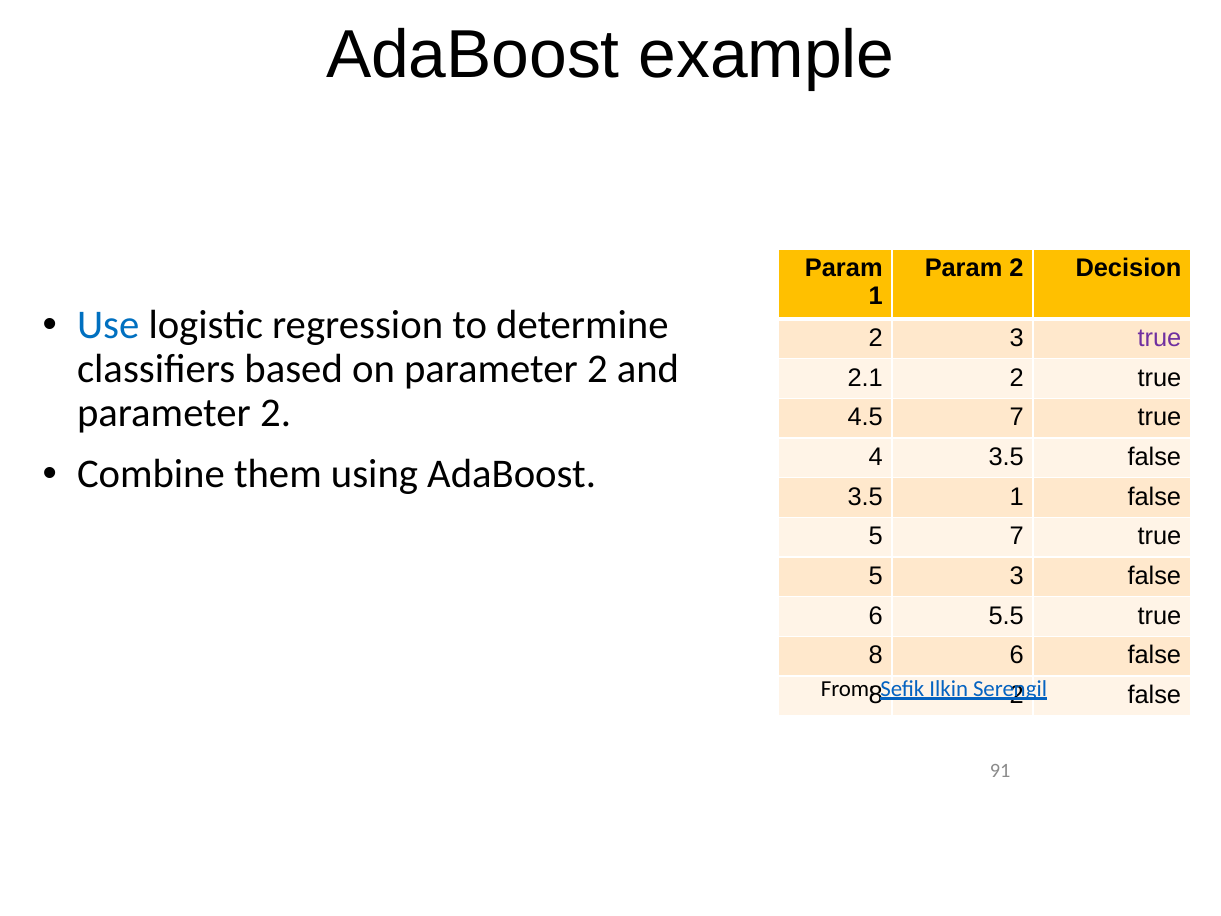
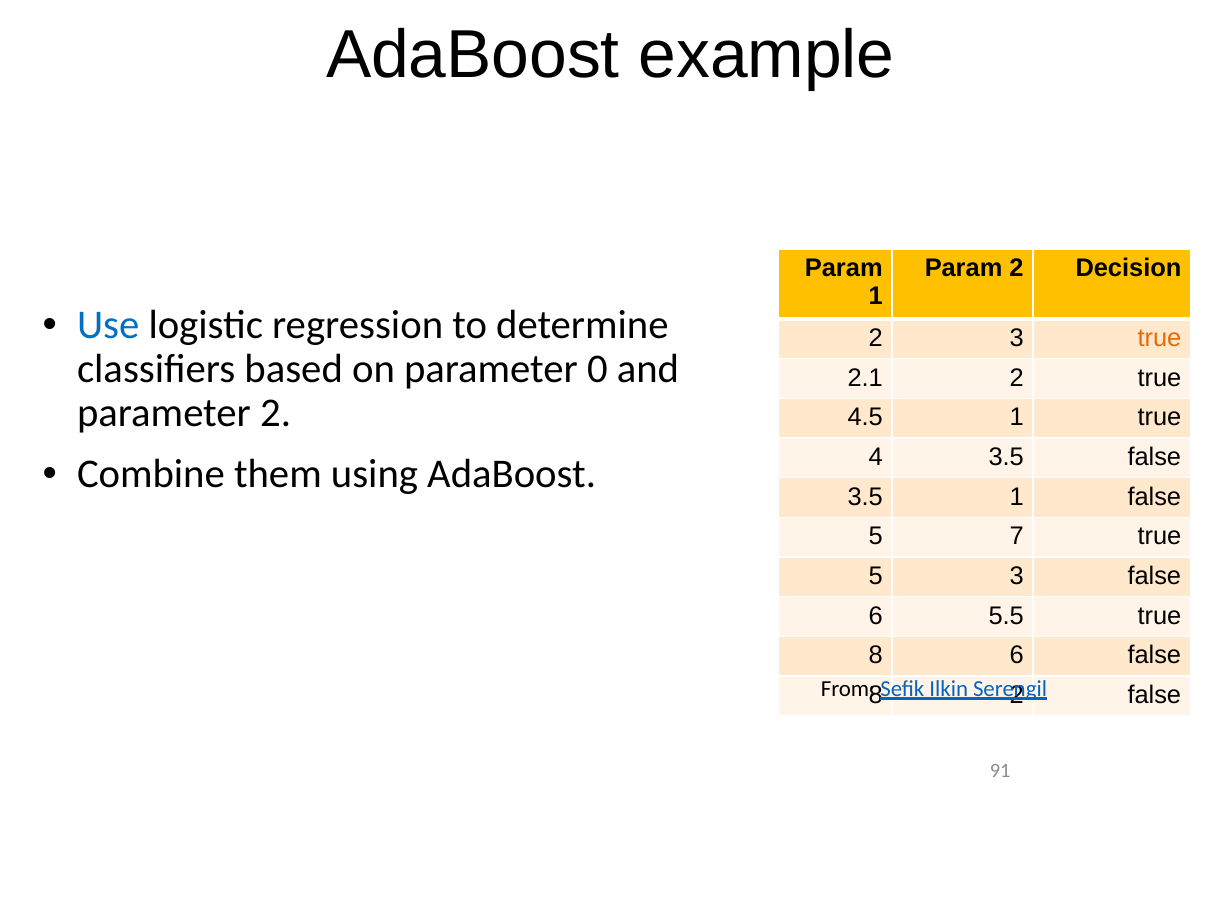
true at (1159, 338) colour: purple -> orange
on parameter 2: 2 -> 0
4.5 7: 7 -> 1
